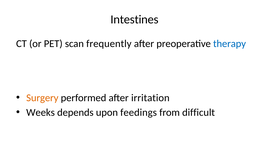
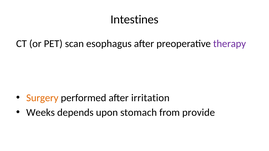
frequently: frequently -> esophagus
therapy colour: blue -> purple
feedings: feedings -> stomach
difficult: difficult -> provide
